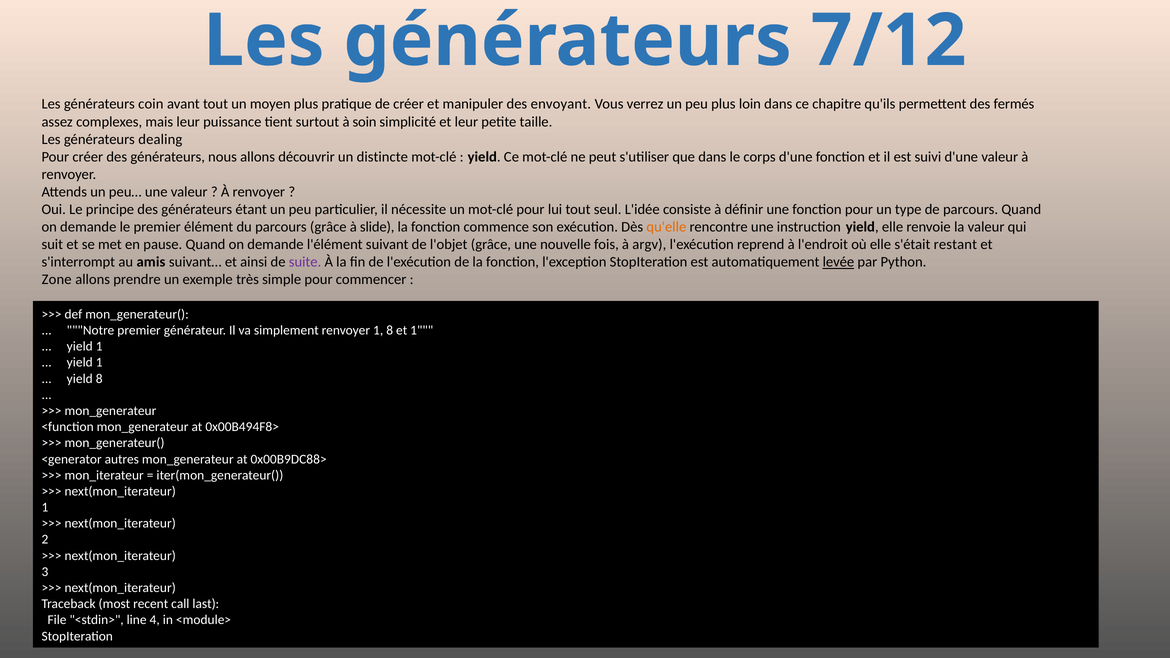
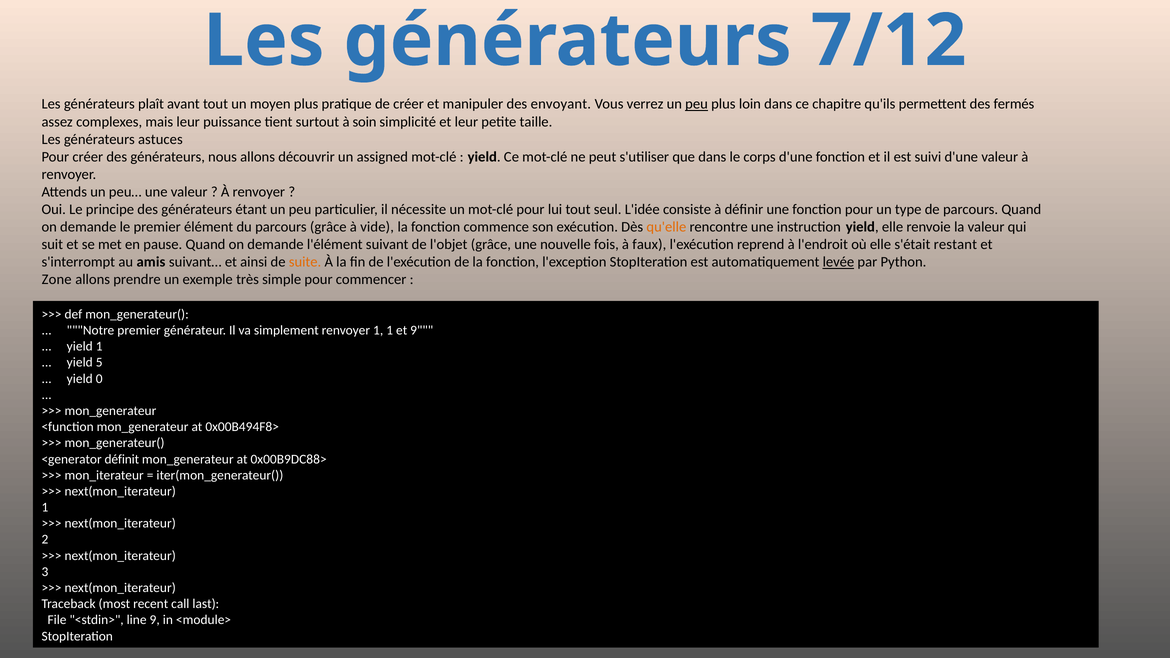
coin: coin -> plaît
peu at (697, 104) underline: none -> present
dealing: dealing -> astuces
distincte: distincte -> assigned
slide: slide -> vide
argv: argv -> faux
suite colour: purple -> orange
1 8: 8 -> 1
et 1: 1 -> 9
1 at (99, 363): 1 -> 5
yield 8: 8 -> 0
autres: autres -> définit
line 4: 4 -> 9
